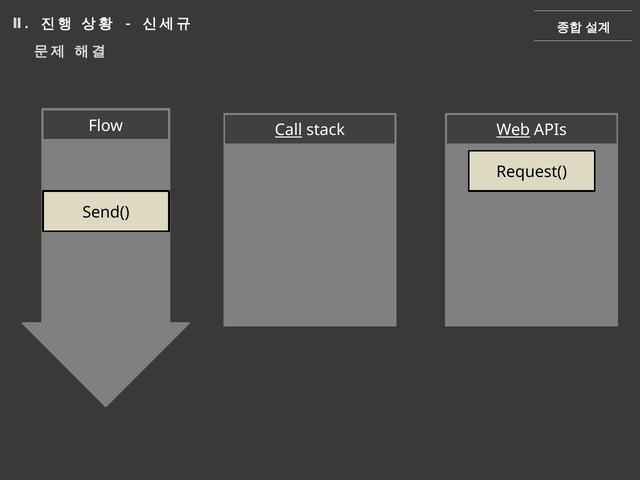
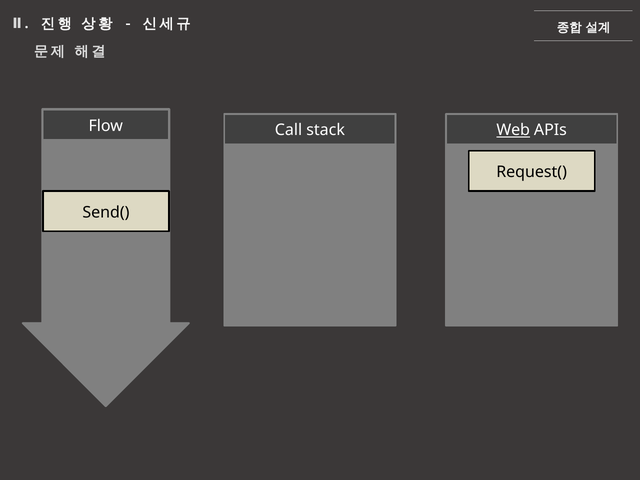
Call underline: present -> none
